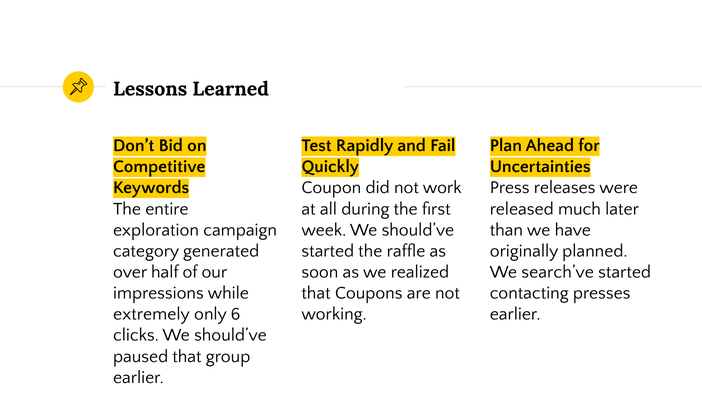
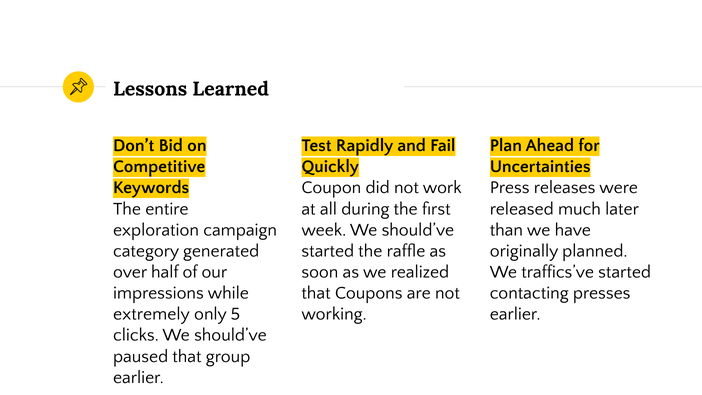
search’ve: search’ve -> traffics’ve
6: 6 -> 5
